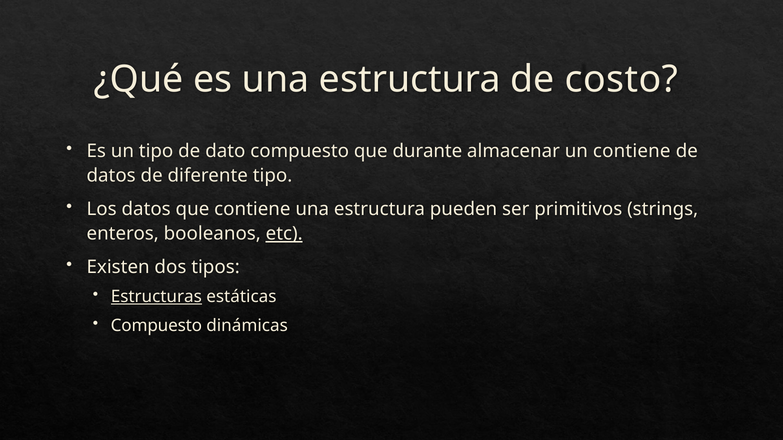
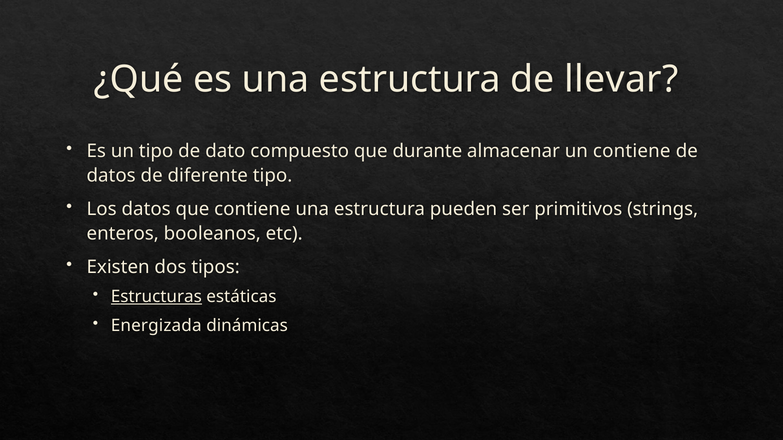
costo: costo -> llevar
etc underline: present -> none
Compuesto at (156, 326): Compuesto -> Energizada
